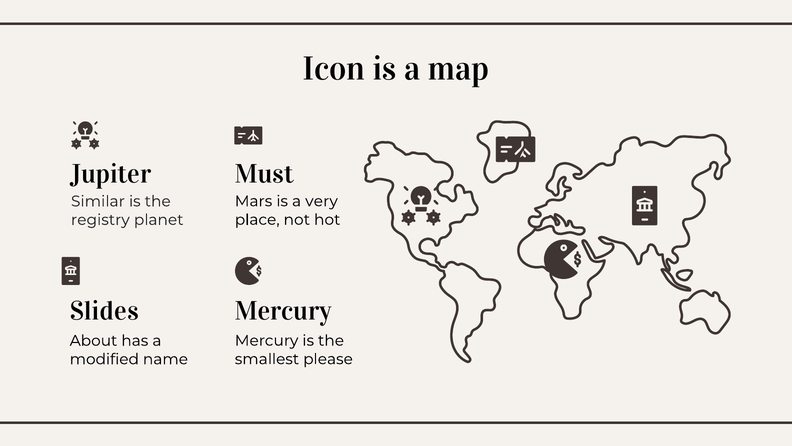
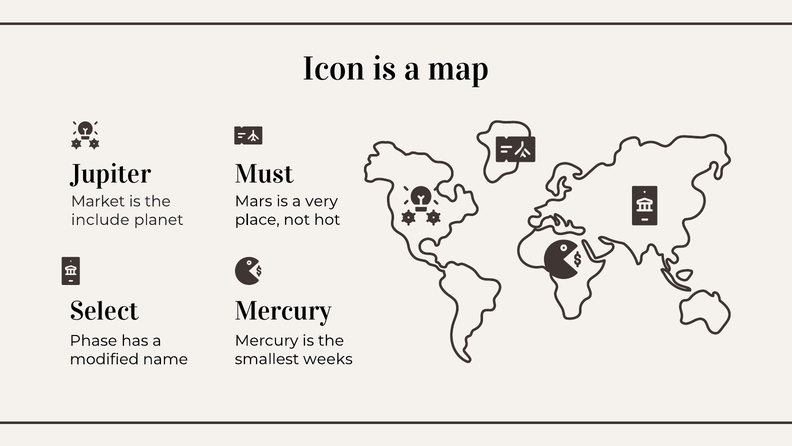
Similar: Similar -> Market
registry: registry -> include
Slides: Slides -> Select
About: About -> Phase
please: please -> weeks
